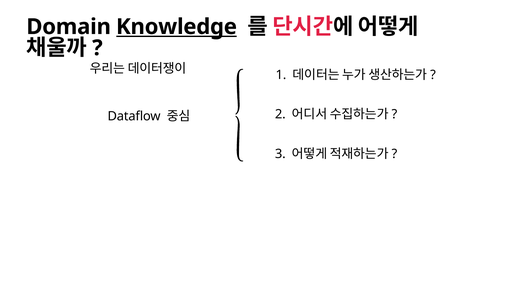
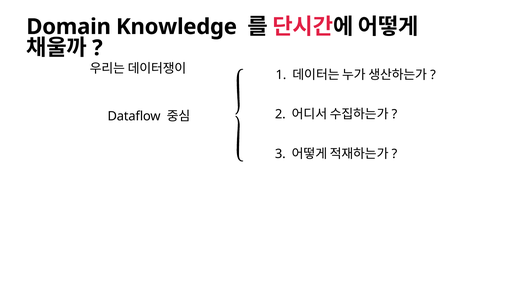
Knowledge underline: present -> none
